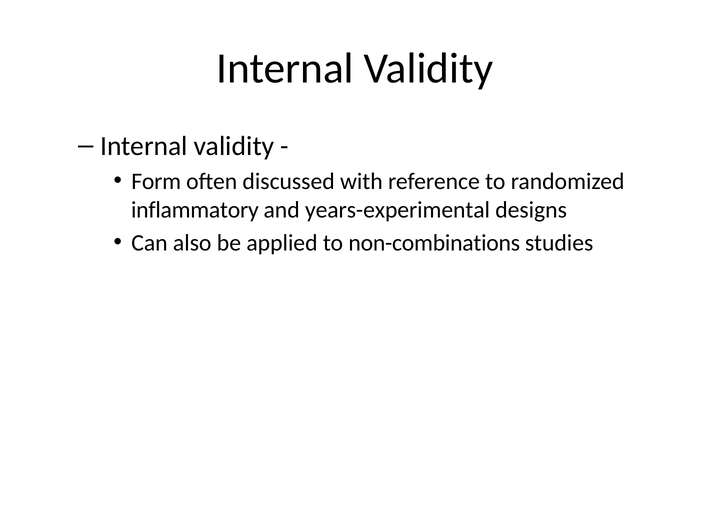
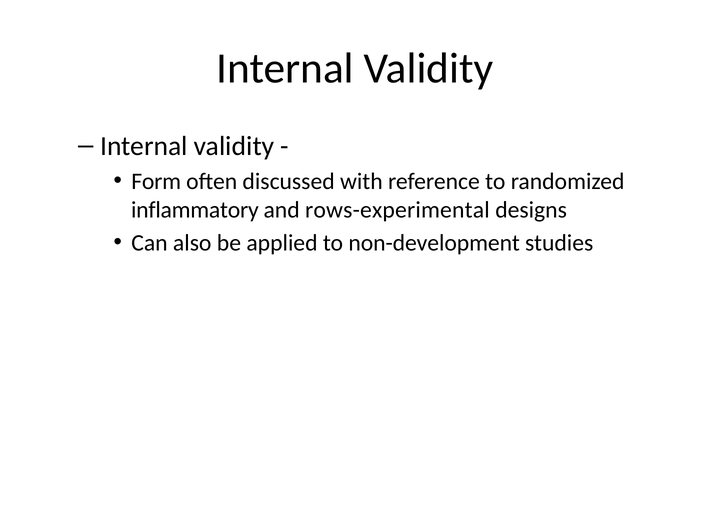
years-experimental: years-experimental -> rows-experimental
non-combinations: non-combinations -> non-development
